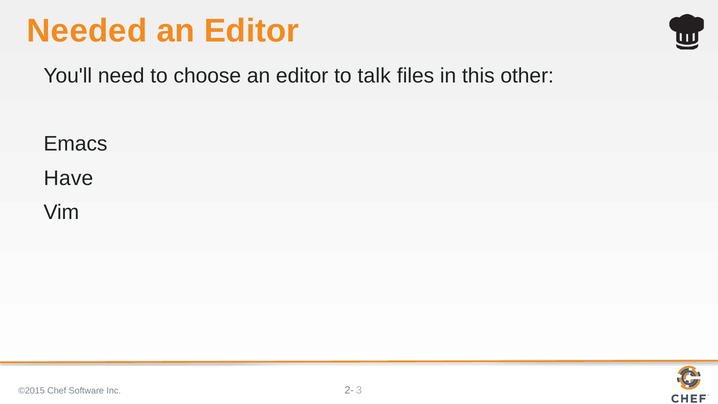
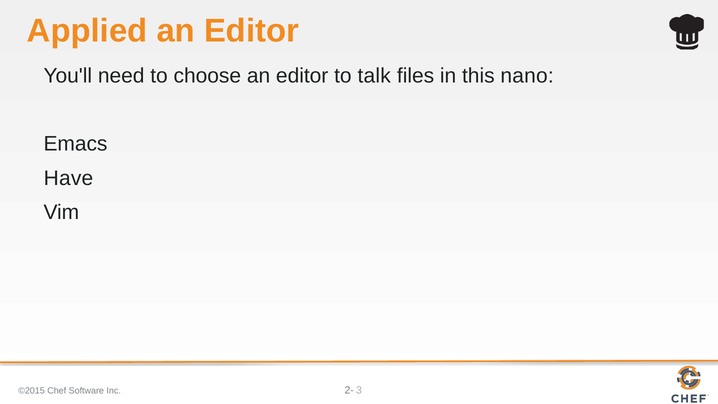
Needed: Needed -> Applied
other: other -> nano
